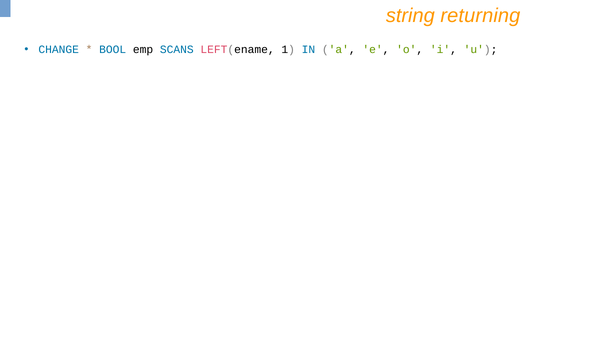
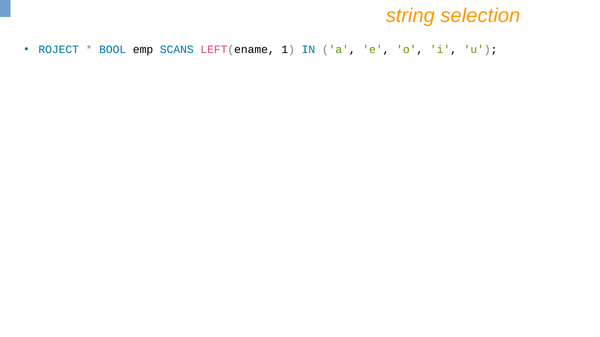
returning: returning -> selection
CHANGE: CHANGE -> ROJECT
